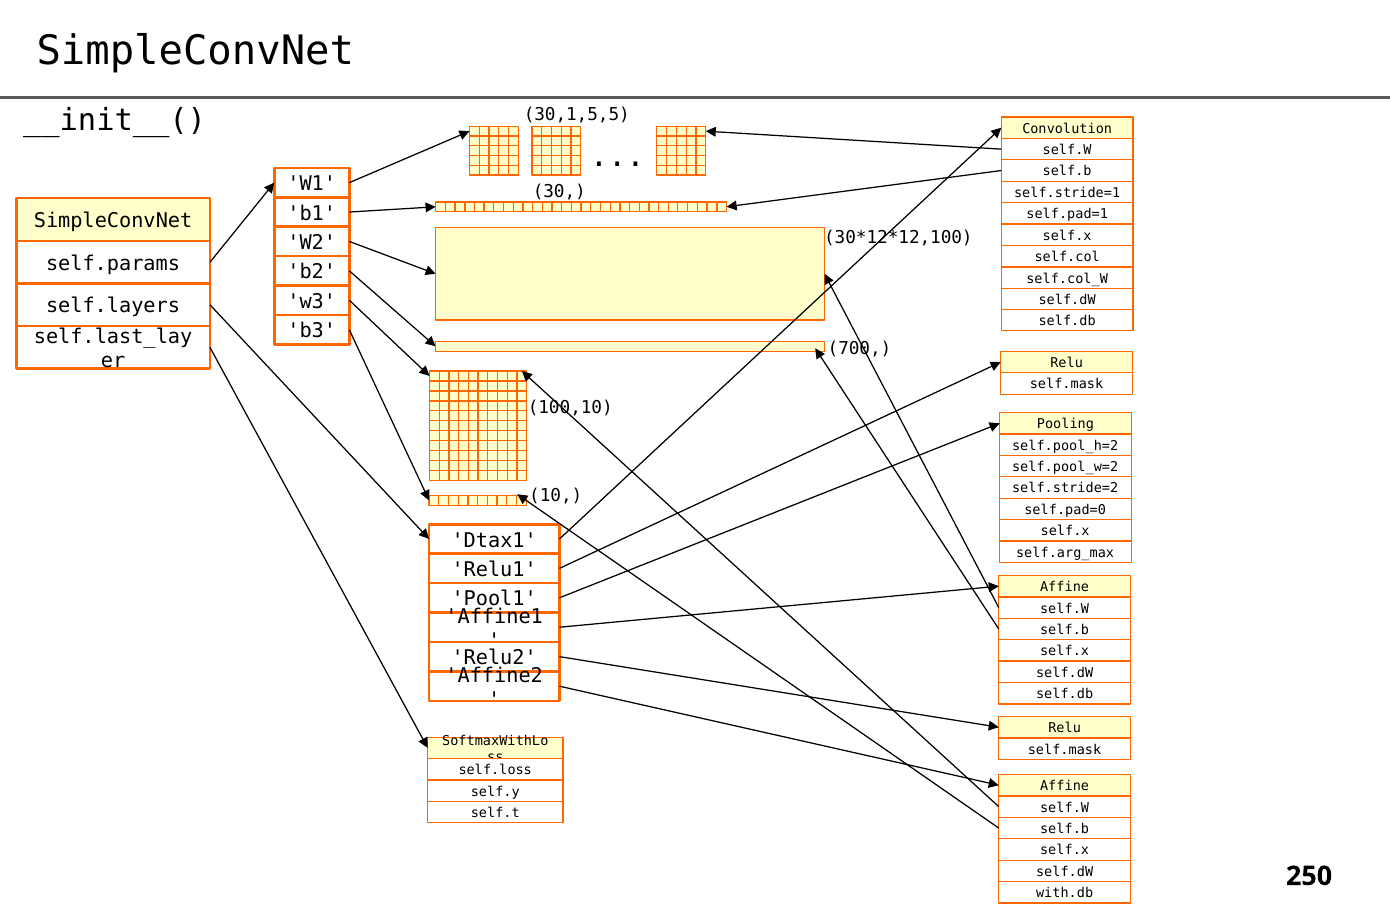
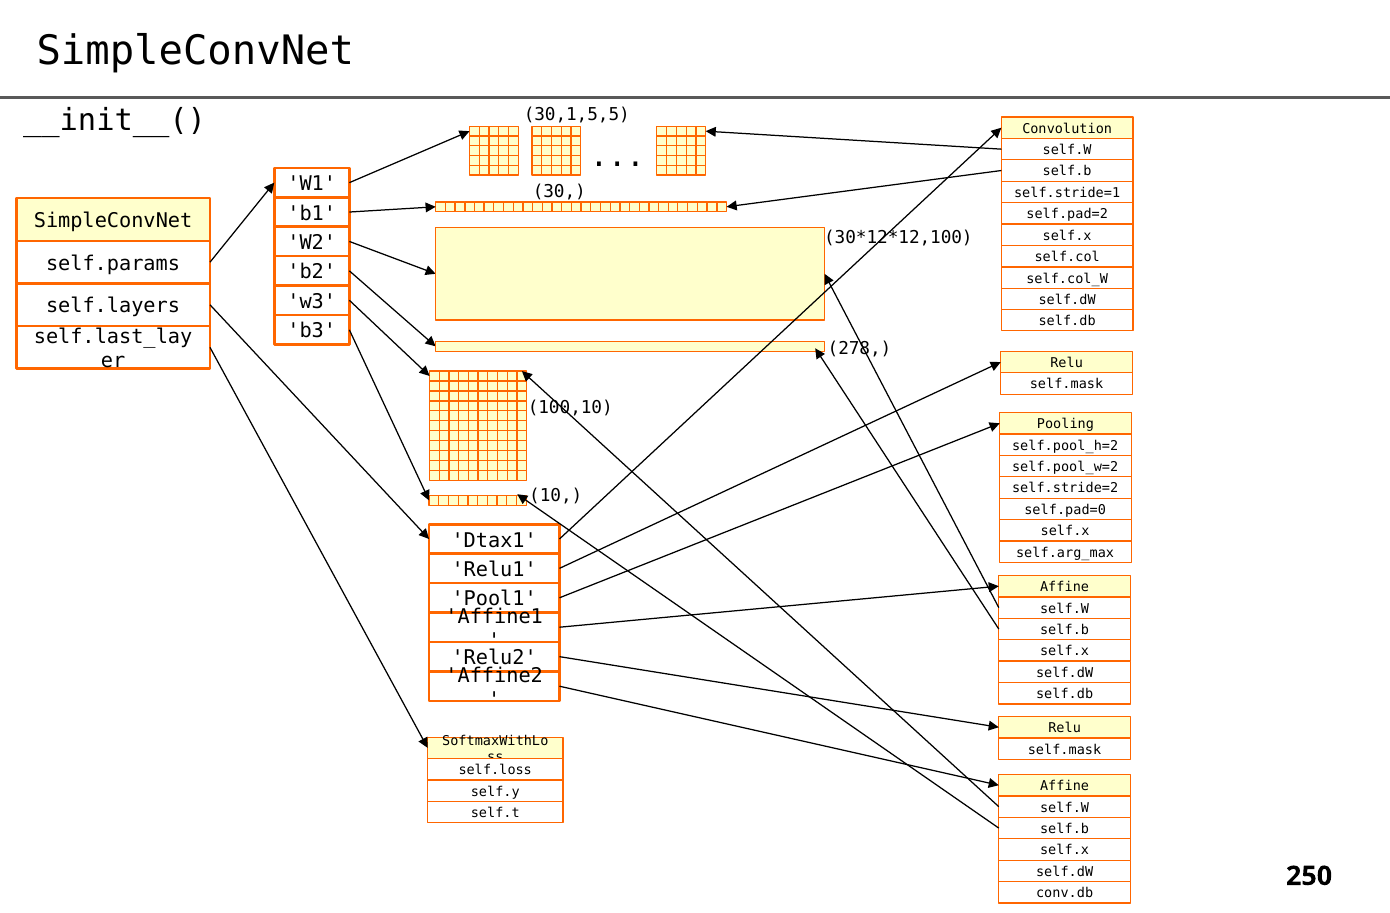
self.pad=1: self.pad=1 -> self.pad=2
700: 700 -> 278
with.db: with.db -> conv.db
